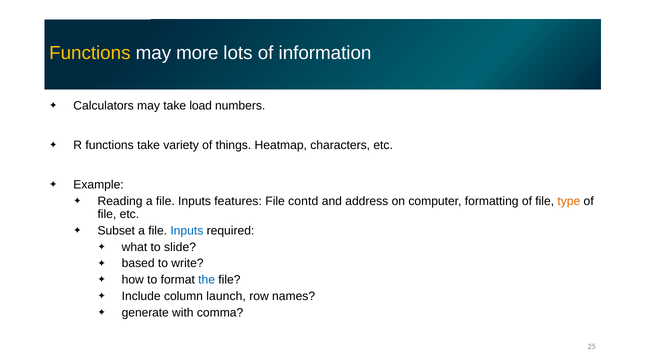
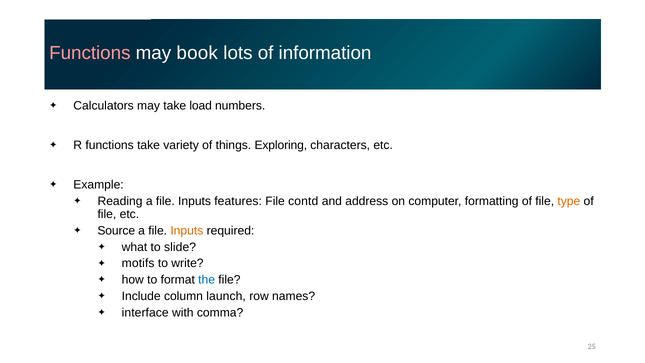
Functions at (90, 53) colour: yellow -> pink
more: more -> book
Heatmap: Heatmap -> Exploring
Subset: Subset -> Source
Inputs at (187, 230) colour: blue -> orange
based: based -> motifs
generate: generate -> interface
